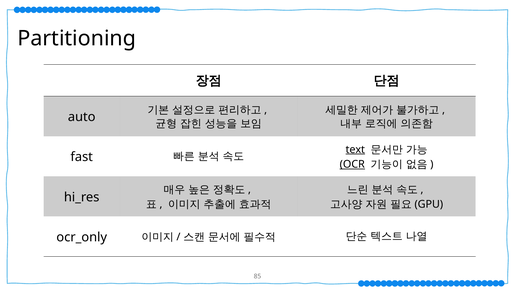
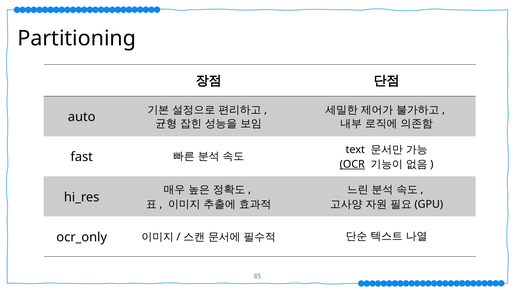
text underline: present -> none
